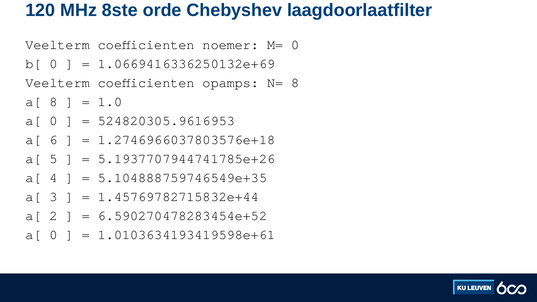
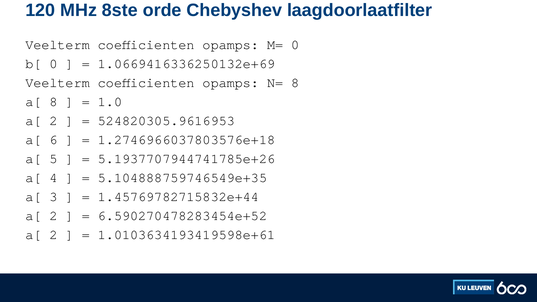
noemer at (231, 45): noemer -> opamps
0 at (54, 121): 0 -> 2
0 at (54, 235): 0 -> 2
